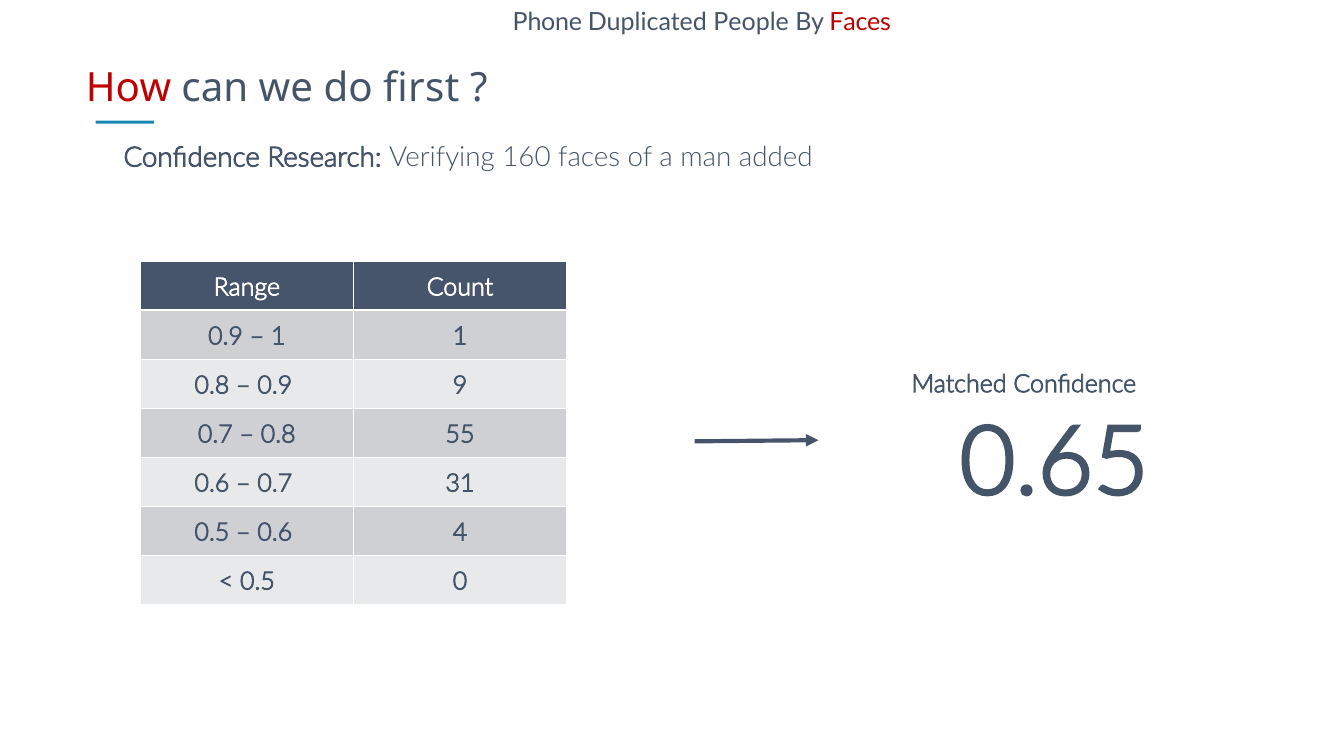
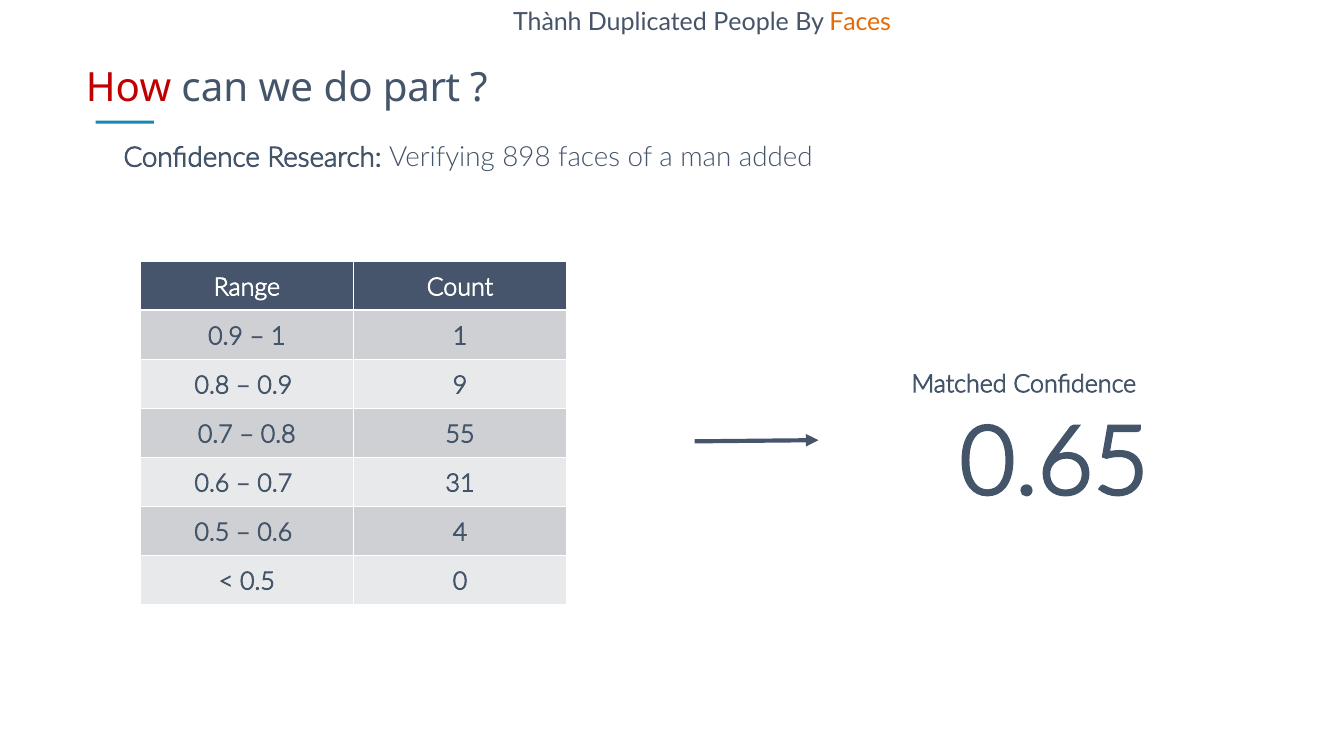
Phone: Phone -> Thành
Faces at (860, 22) colour: red -> orange
first: first -> part
160: 160 -> 898
